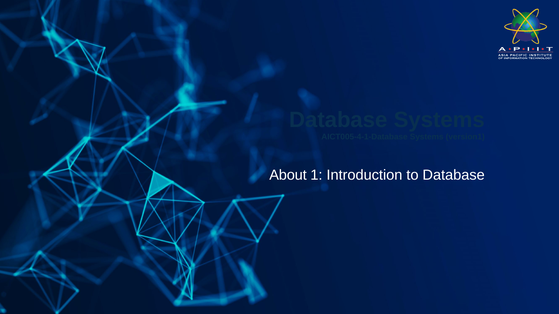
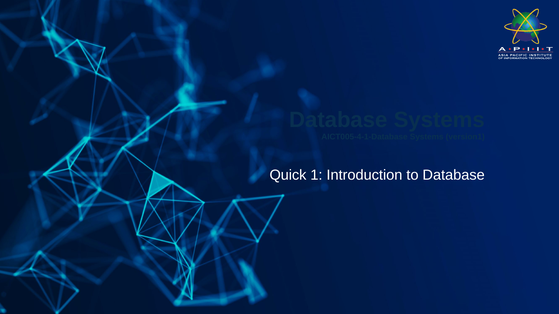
About: About -> Quick
